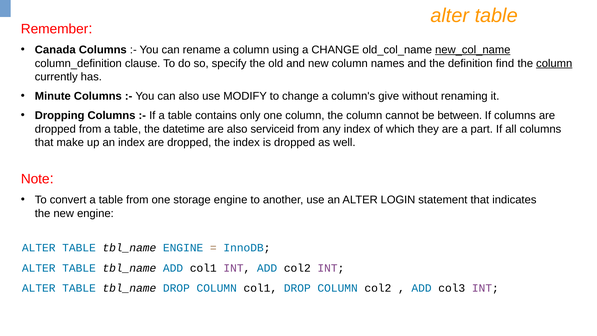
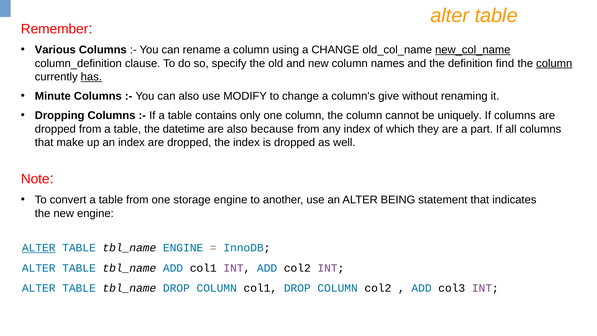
Canada: Canada -> Various
has underline: none -> present
between: between -> uniquely
serviceid: serviceid -> because
LOGIN: LOGIN -> BEING
ALTER at (39, 248) underline: none -> present
